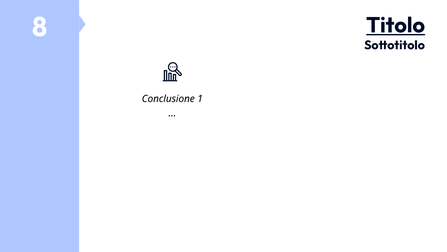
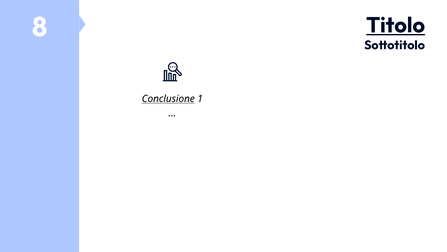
Conclusione underline: none -> present
